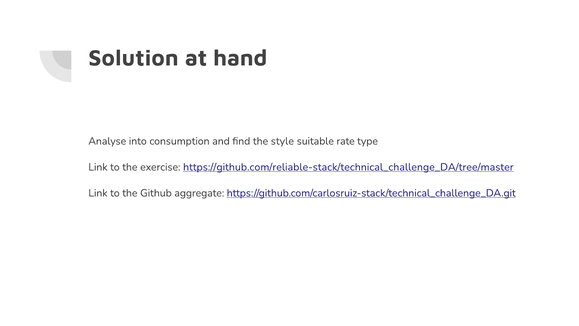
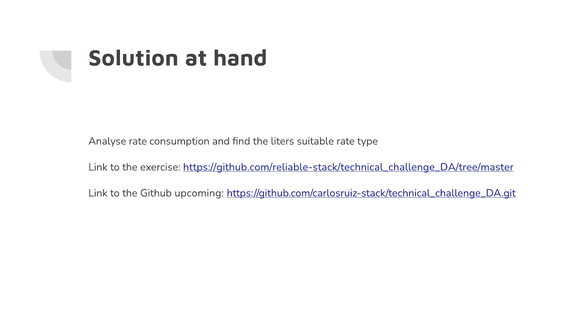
Analyse into: into -> rate
style: style -> liters
aggregate: aggregate -> upcoming
